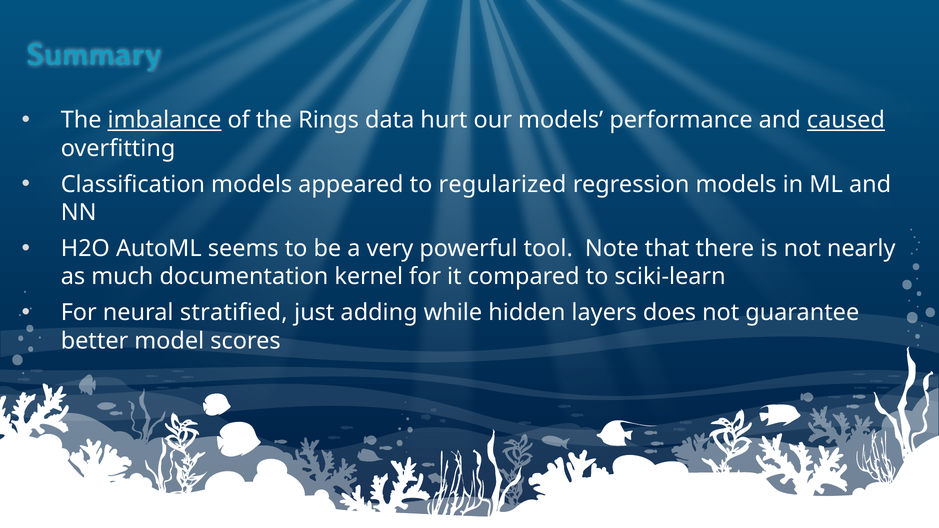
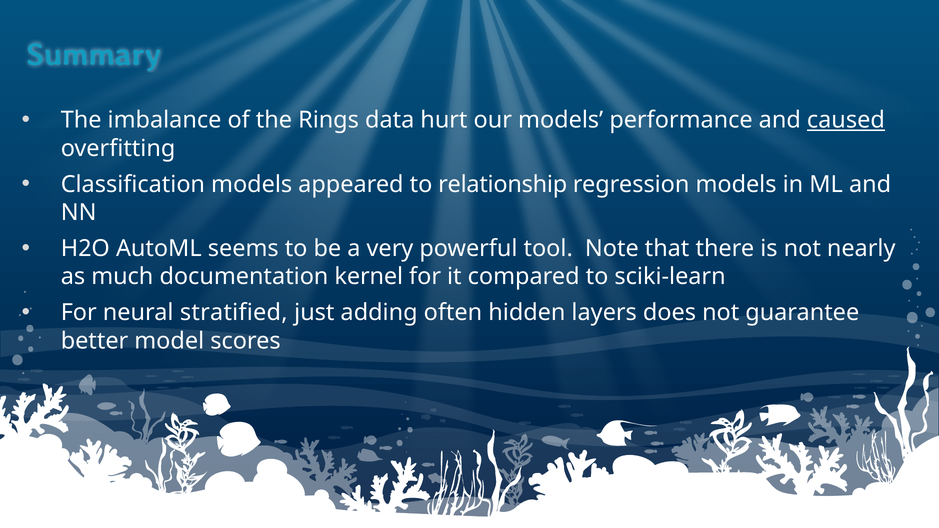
imbalance underline: present -> none
regularized: regularized -> relationship
while: while -> often
